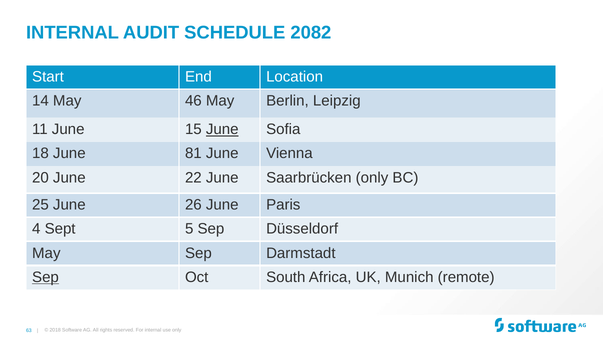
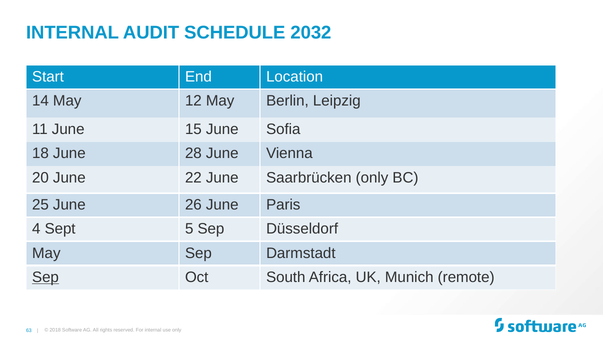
2082: 2082 -> 2032
46: 46 -> 12
June at (222, 129) underline: present -> none
81: 81 -> 28
